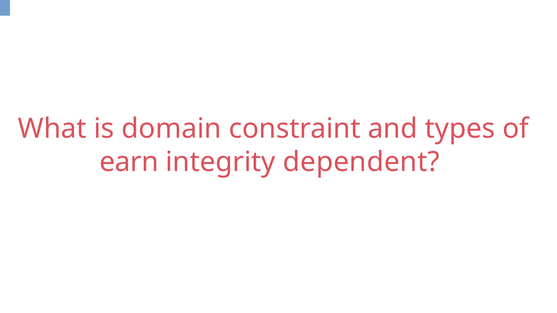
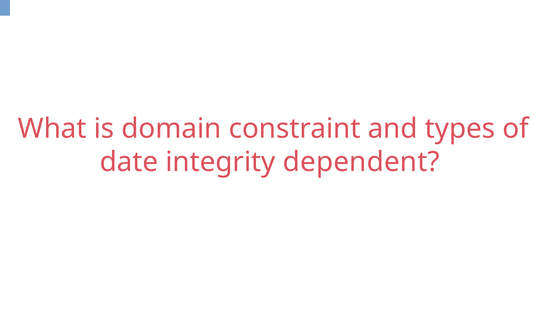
earn: earn -> date
